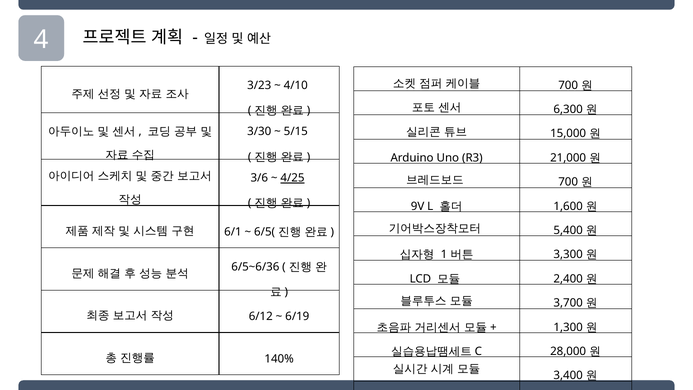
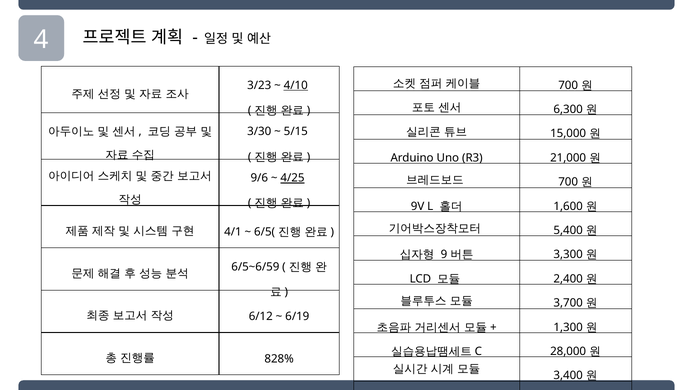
4/10 underline: none -> present
3/6: 3/6 -> 9/6
6/1: 6/1 -> 4/1
1: 1 -> 9
6/5~6/36: 6/5~6/36 -> 6/5~6/59
140%: 140% -> 828%
